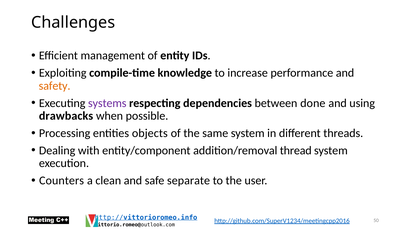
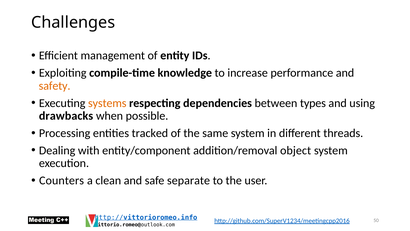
systems colour: purple -> orange
done: done -> types
objects: objects -> tracked
thread: thread -> object
